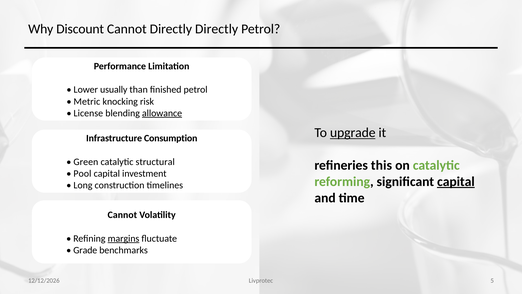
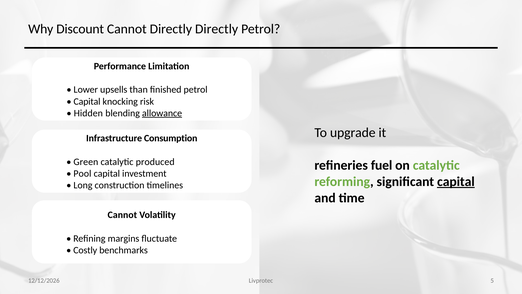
usually: usually -> upsells
Metric at (87, 101): Metric -> Capital
License: License -> Hidden
upgrade underline: present -> none
structural: structural -> produced
this: this -> fuel
margins underline: present -> none
Grade: Grade -> Costly
